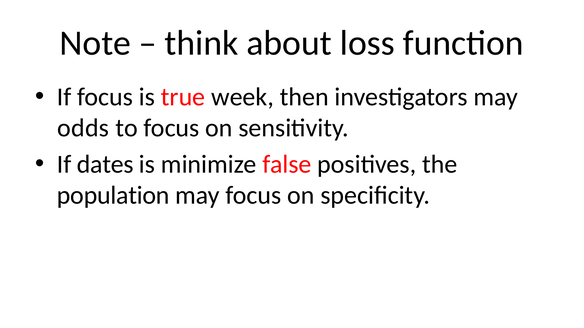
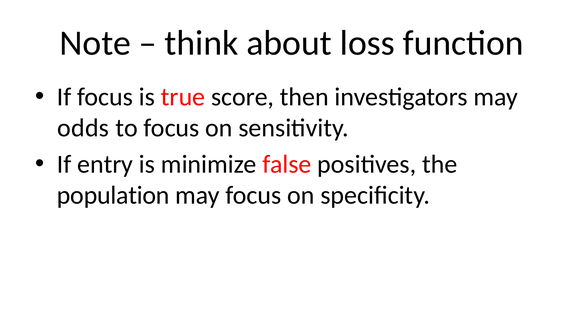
week: week -> score
dates: dates -> entry
